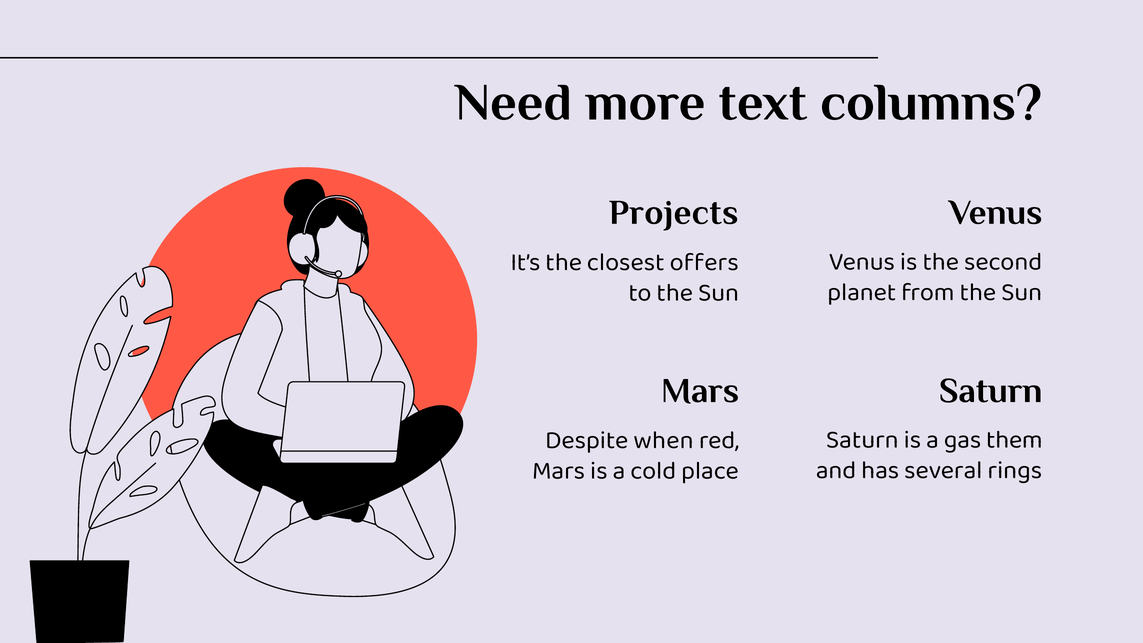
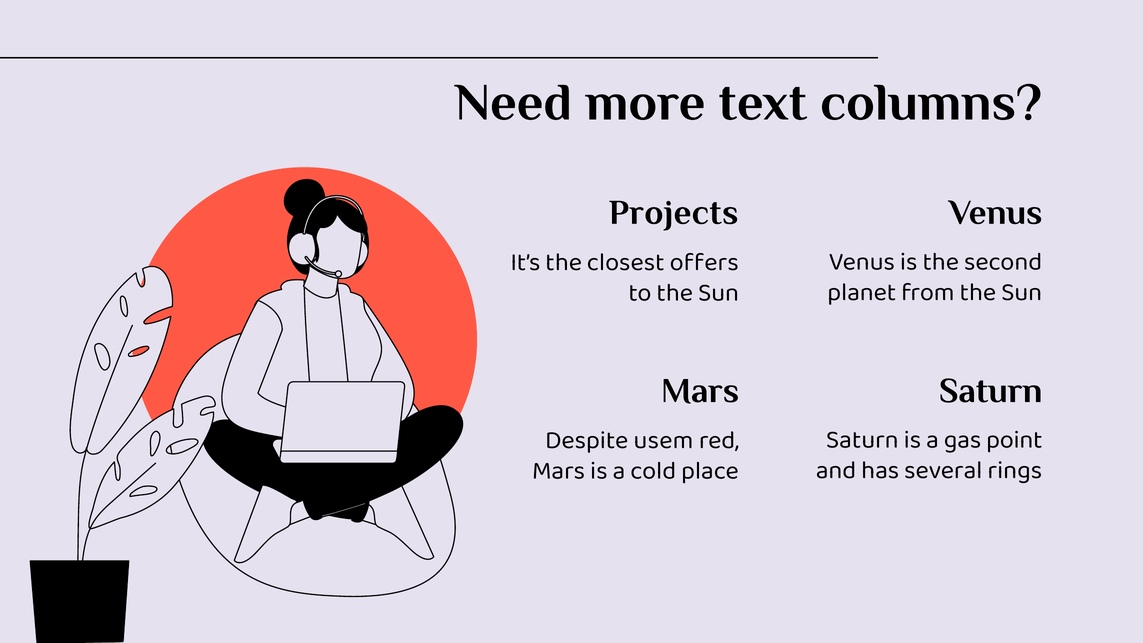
them: them -> point
when: when -> usem
